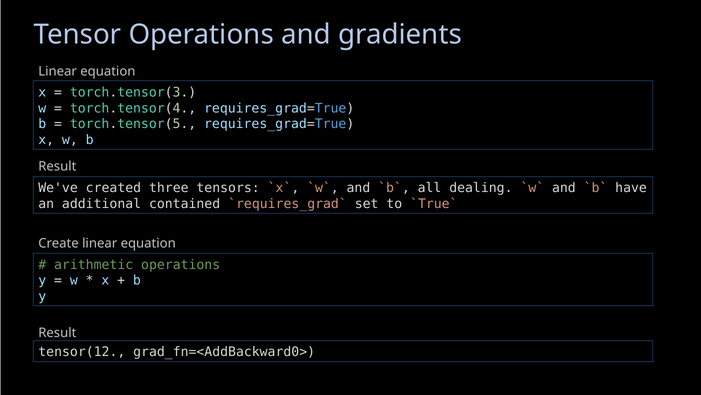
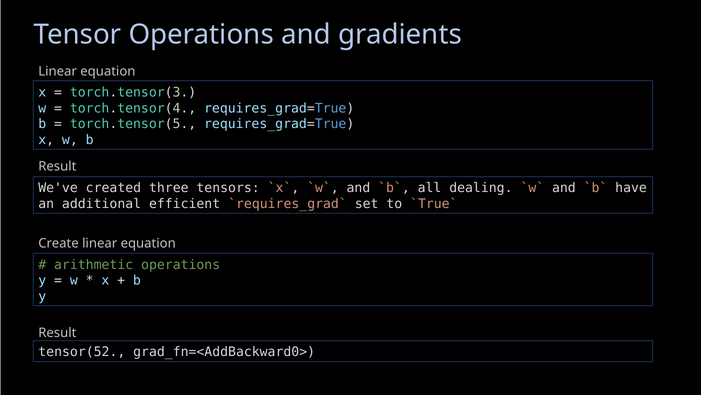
contained: contained -> efficient
tensor(12: tensor(12 -> tensor(52
